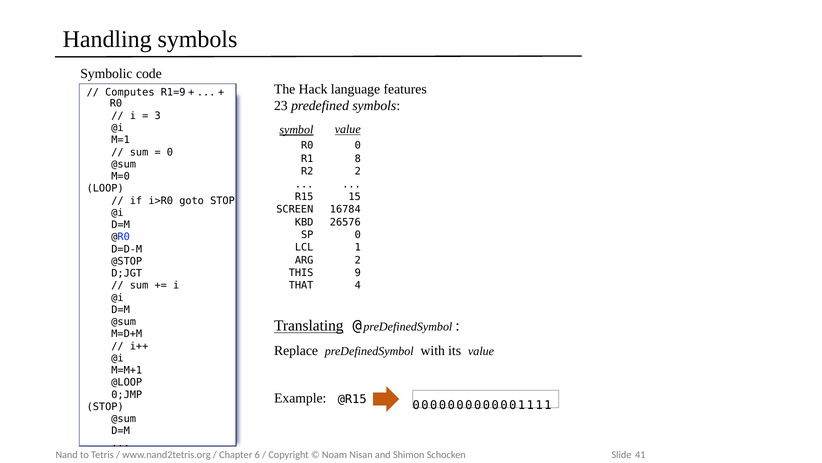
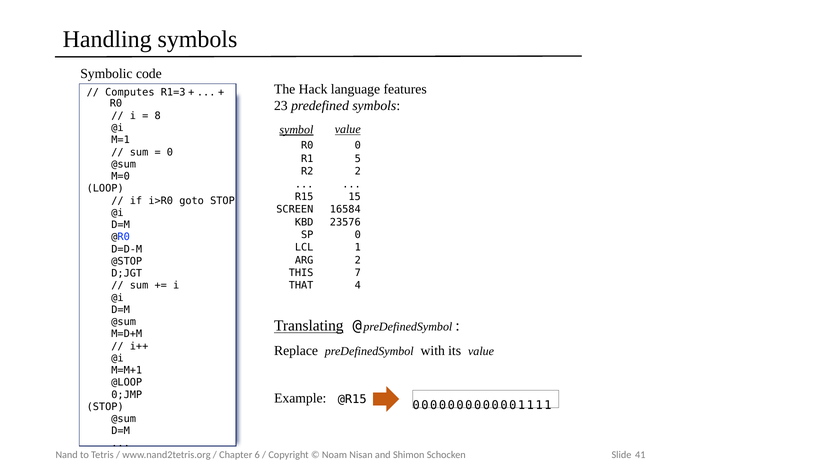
R1=9: R1=9 -> R1=3
3: 3 -> 8
8: 8 -> 5
16784: 16784 -> 16584
26576: 26576 -> 23576
9: 9 -> 7
